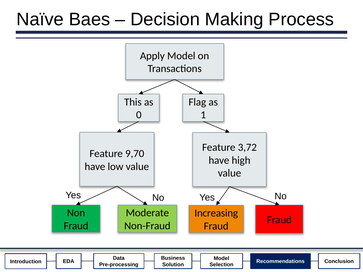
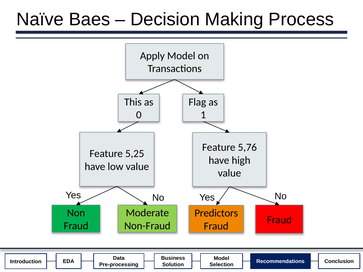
3,72: 3,72 -> 5,76
9,70: 9,70 -> 5,25
Increasing: Increasing -> Predictors
